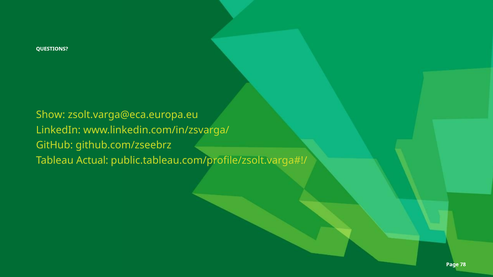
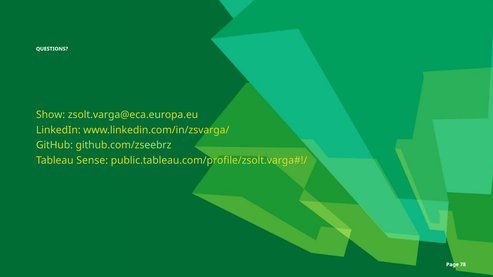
Actual: Actual -> Sense
